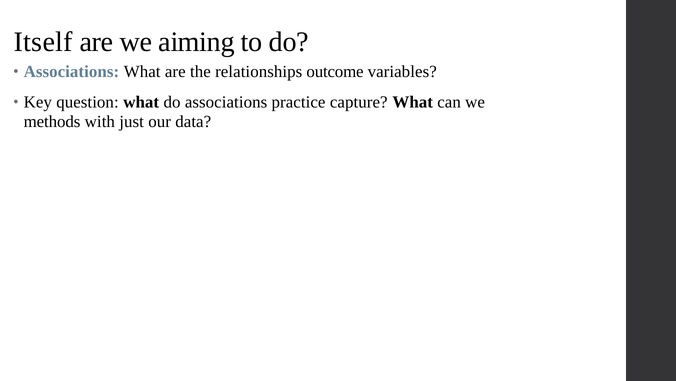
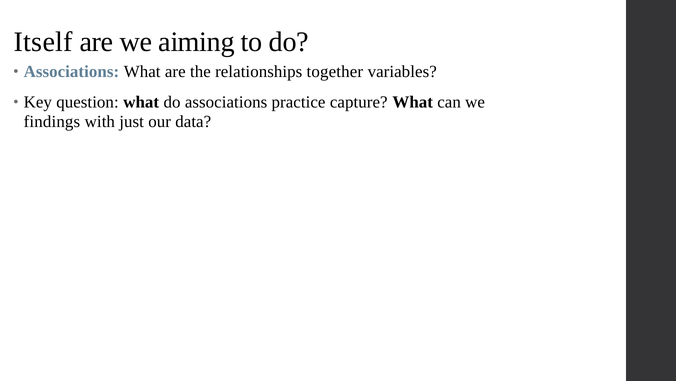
outcome: outcome -> together
methods: methods -> findings
